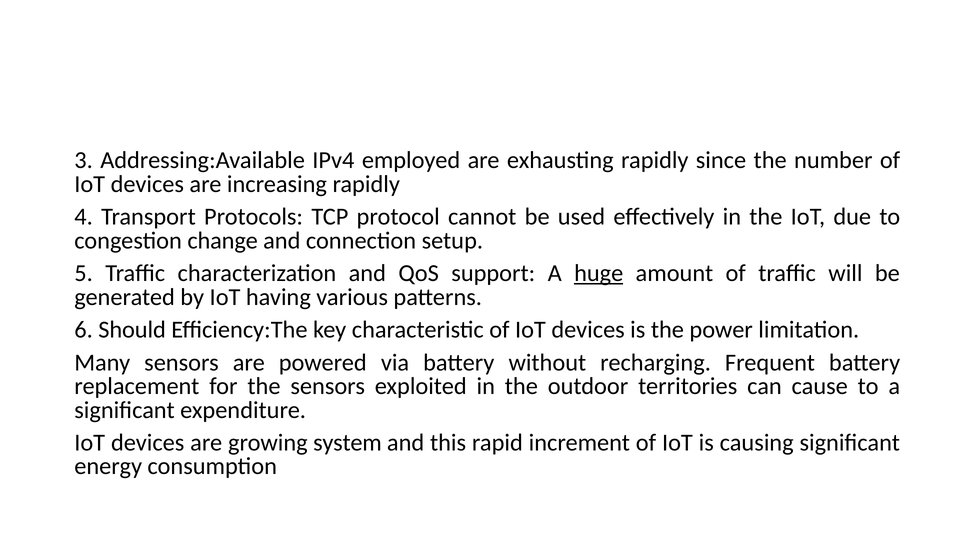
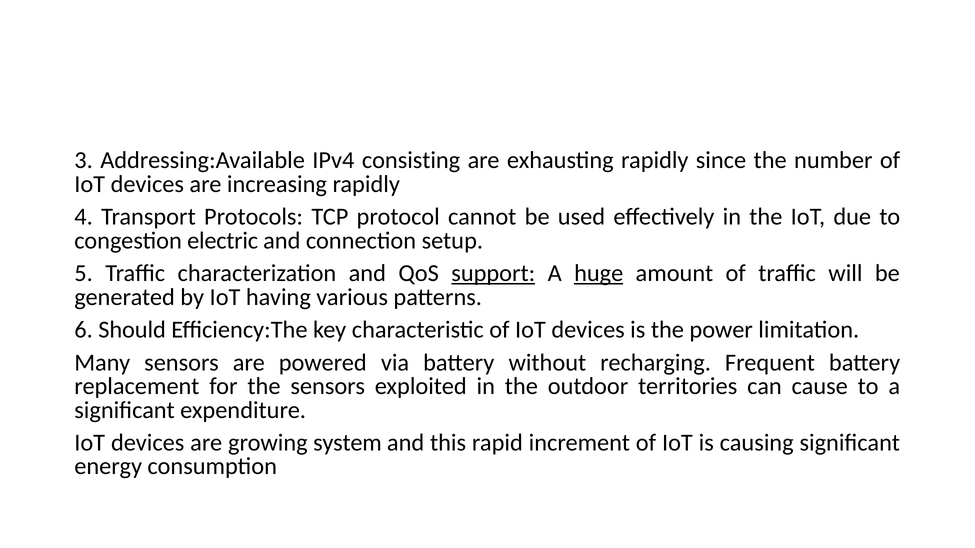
employed: employed -> consisting
change: change -> electric
support underline: none -> present
